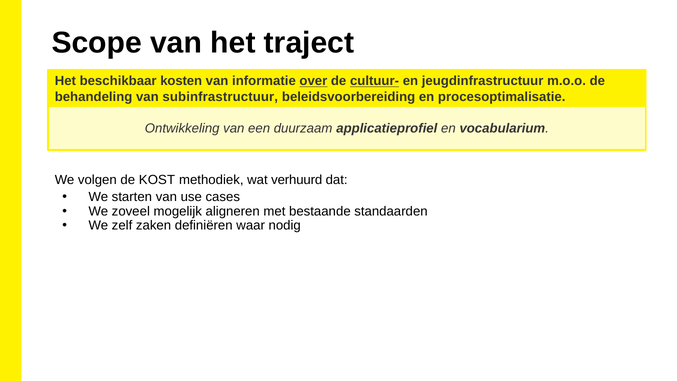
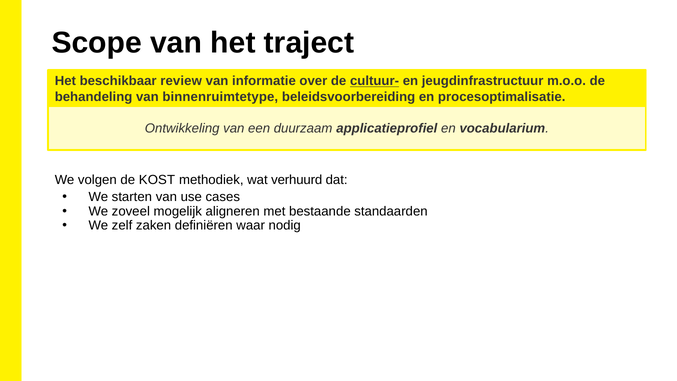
kosten: kosten -> review
over underline: present -> none
subinfrastructuur: subinfrastructuur -> binnenruimtetype
